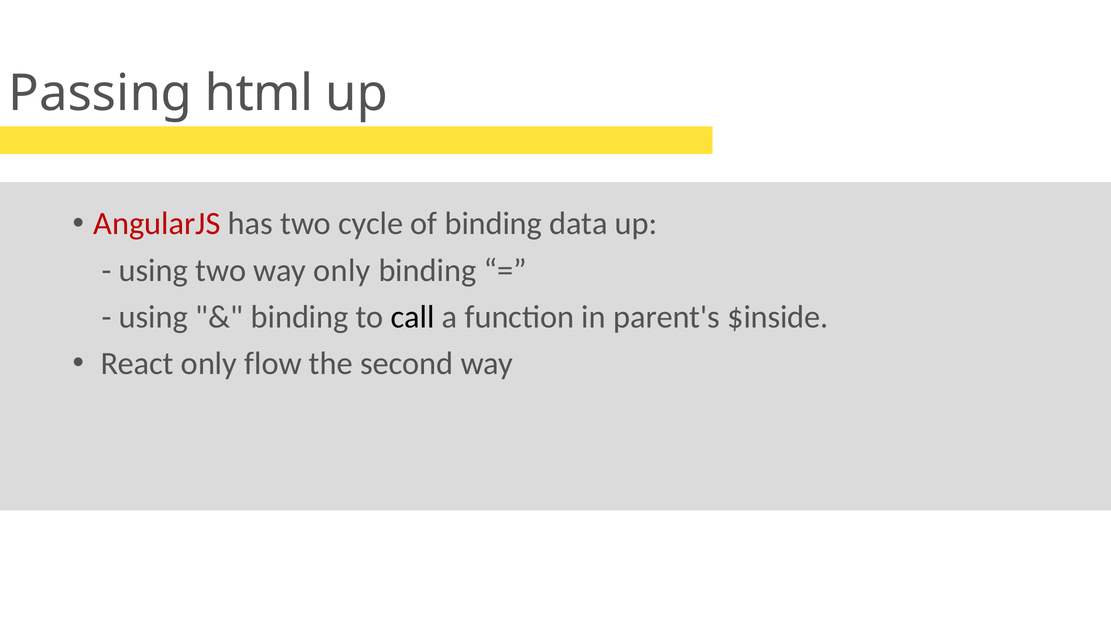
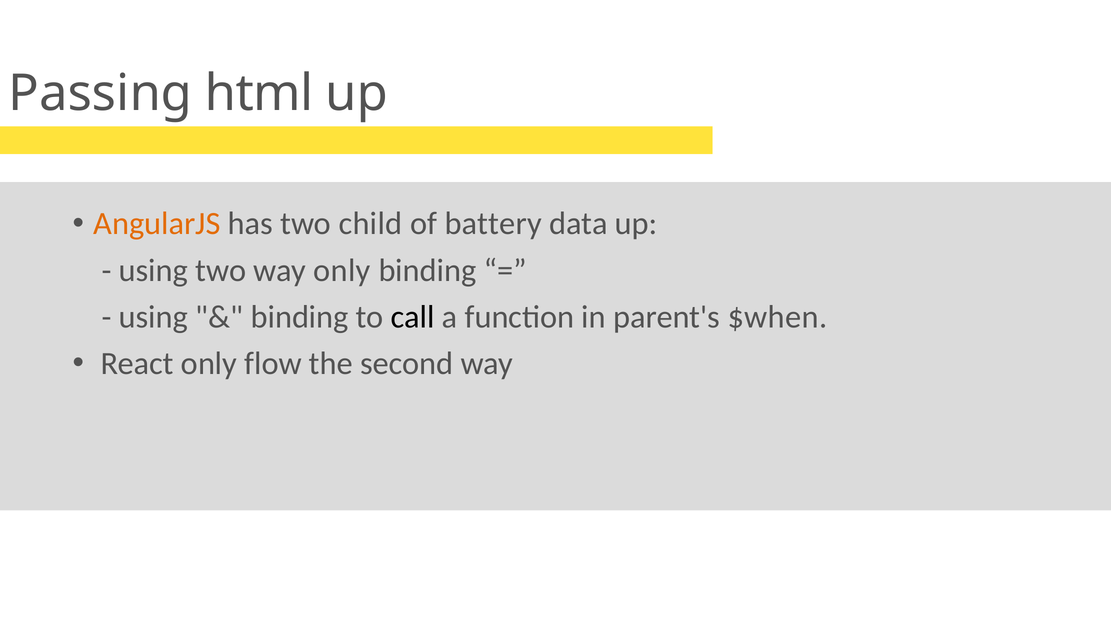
AngularJS colour: red -> orange
cycle: cycle -> child
of binding: binding -> battery
$inside: $inside -> $when
